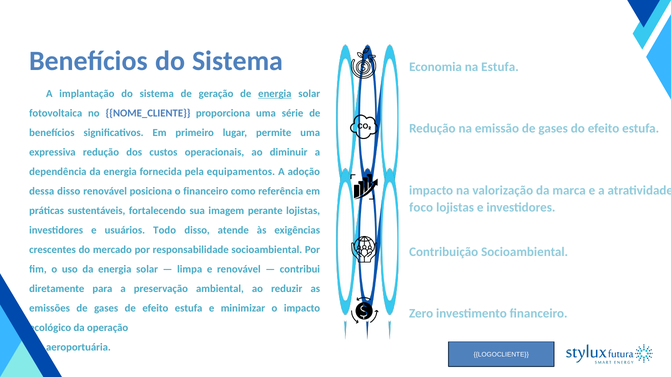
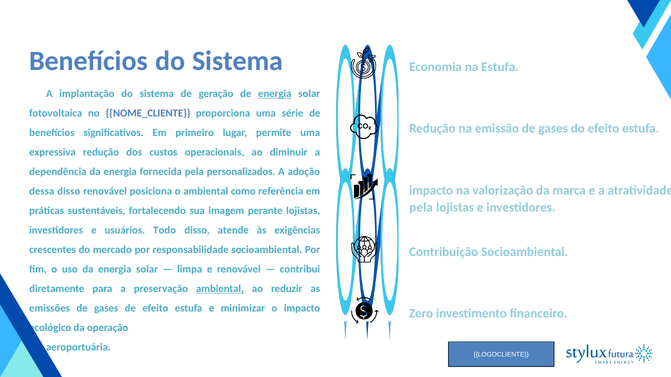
equipamentos: equipamentos -> personalizados
o financeiro: financeiro -> ambiental
foco at (421, 208): foco -> pela
ambiental at (220, 289) underline: none -> present
